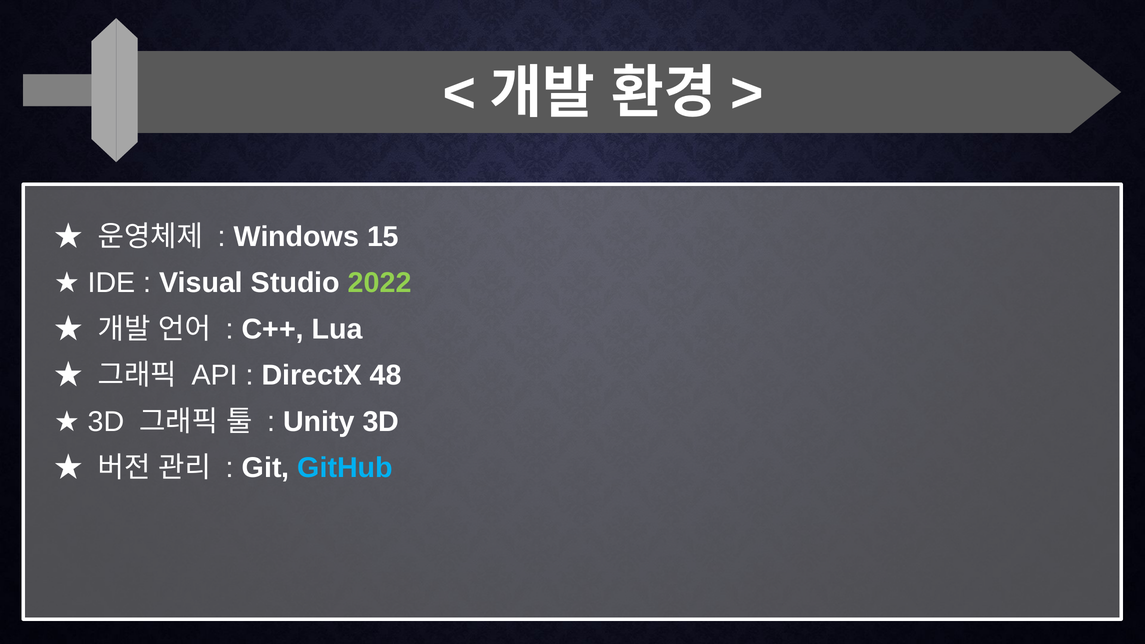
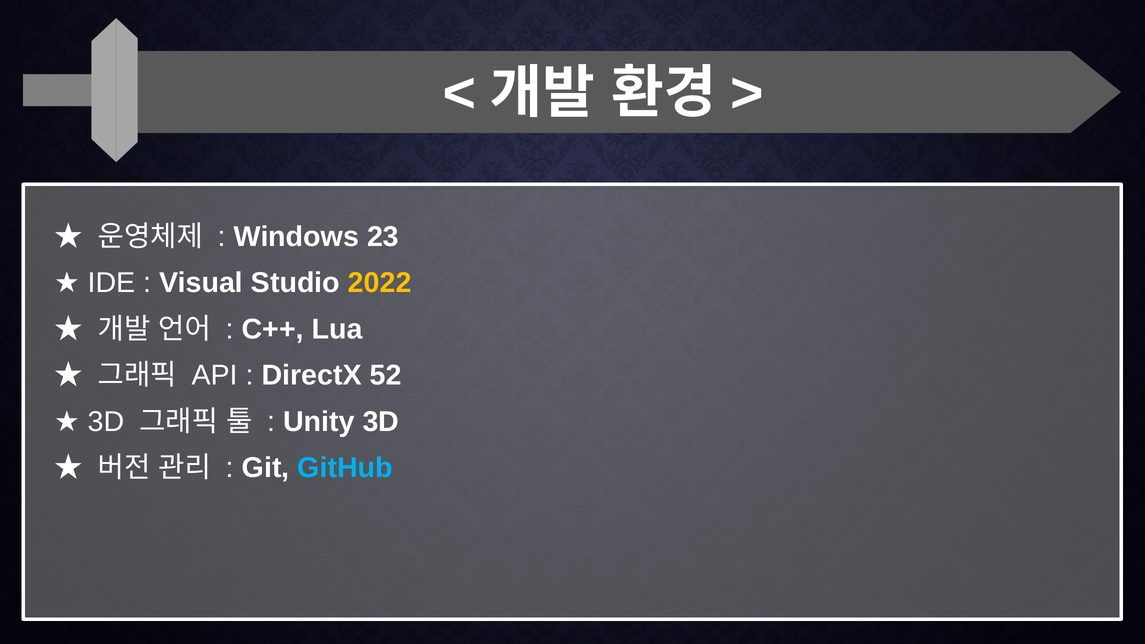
15: 15 -> 23
2022 colour: light green -> yellow
48: 48 -> 52
